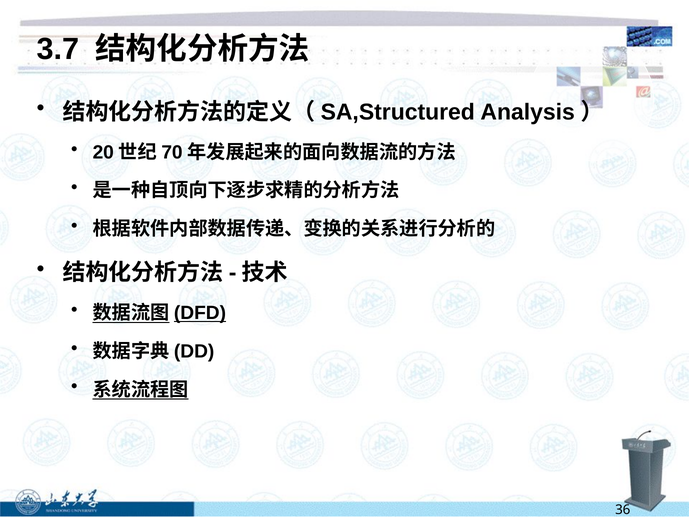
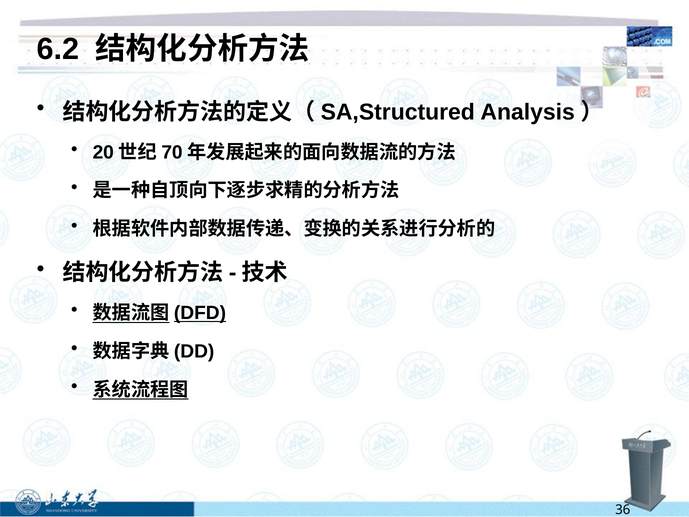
3.7: 3.7 -> 6.2
